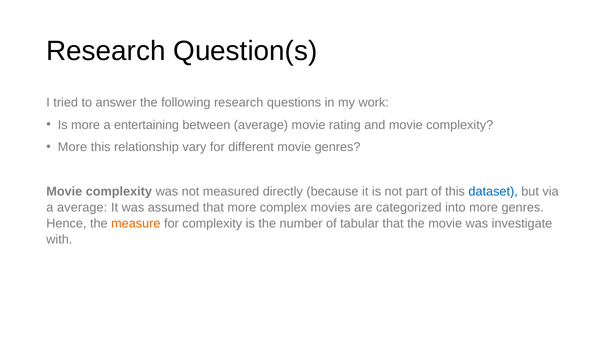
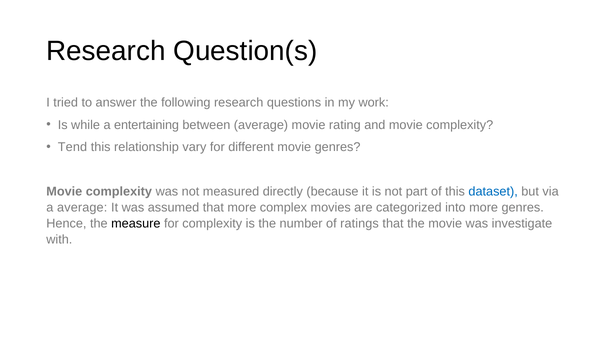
Is more: more -> while
More at (72, 147): More -> Tend
measure colour: orange -> black
tabular: tabular -> ratings
